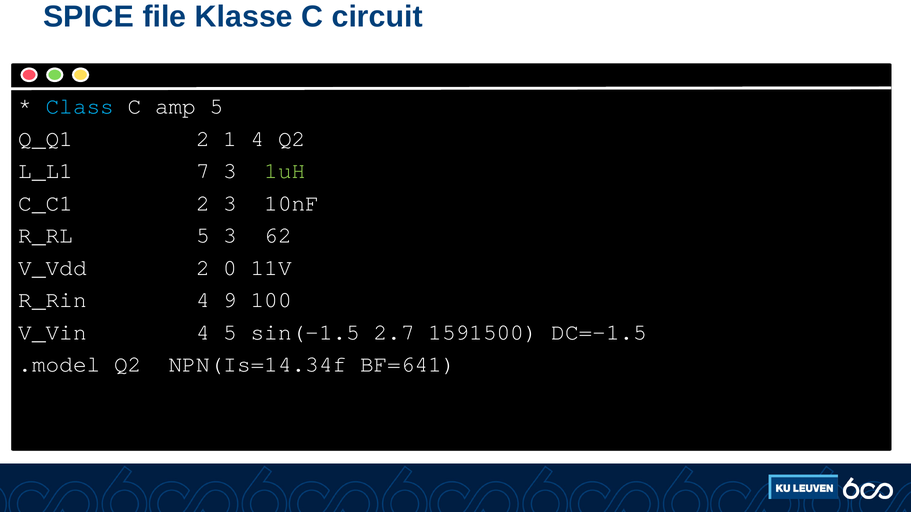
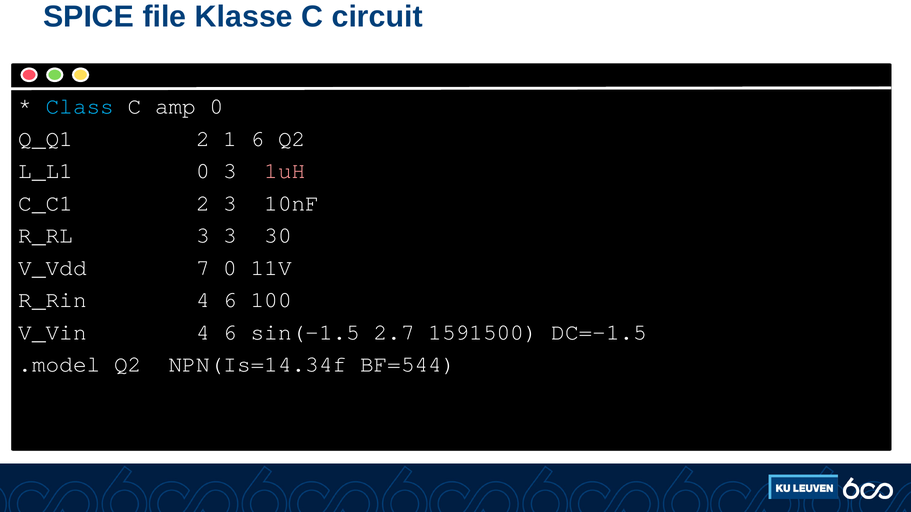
amp 5: 5 -> 0
1 4: 4 -> 6
L_L1 7: 7 -> 0
1uH colour: light green -> pink
R_RL 5: 5 -> 3
62: 62 -> 30
V_Vdd 2: 2 -> 7
R_Rin 4 9: 9 -> 6
V_Vin 4 5: 5 -> 6
BF=641: BF=641 -> BF=544
